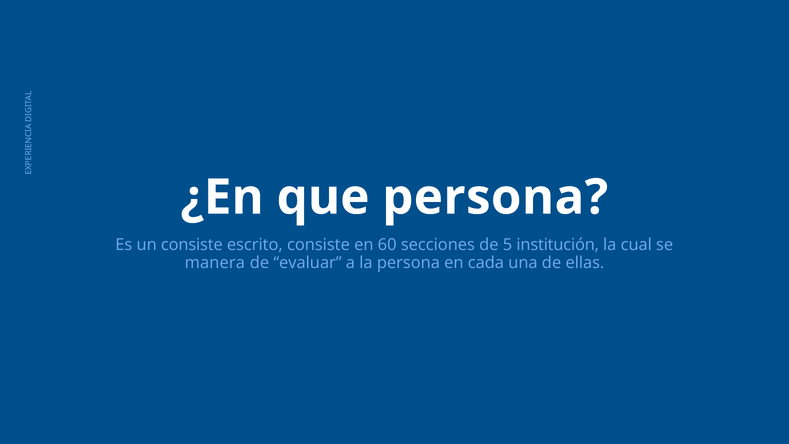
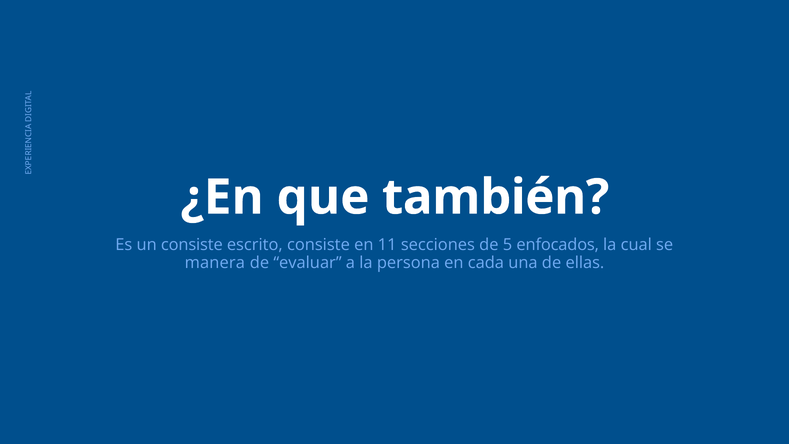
que persona: persona -> también
60: 60 -> 11
institución: institución -> enfocados
